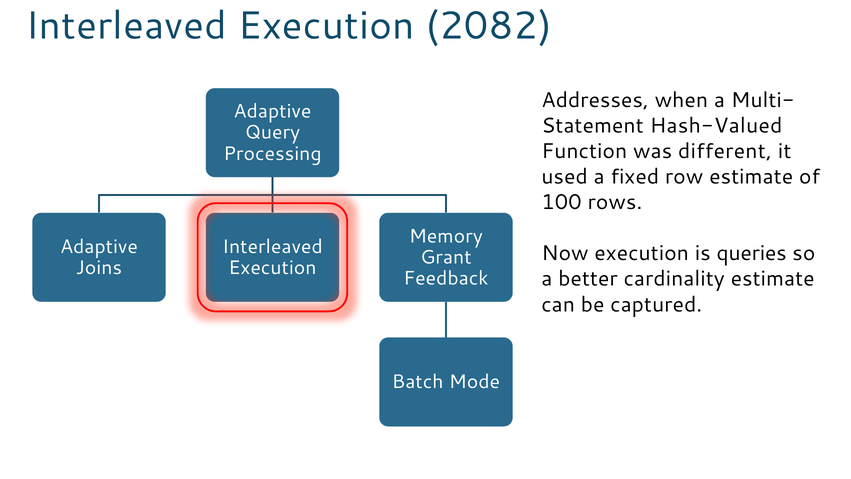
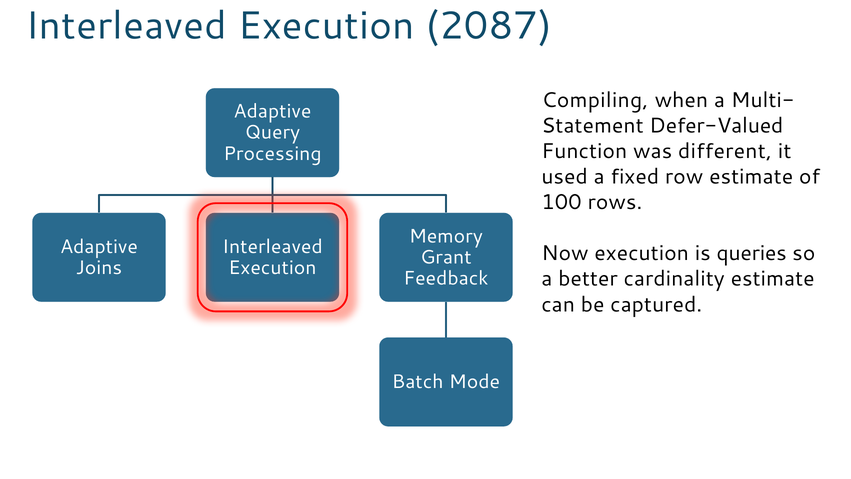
2082: 2082 -> 2087
Addresses: Addresses -> Compiling
Hash-Valued: Hash-Valued -> Defer-Valued
